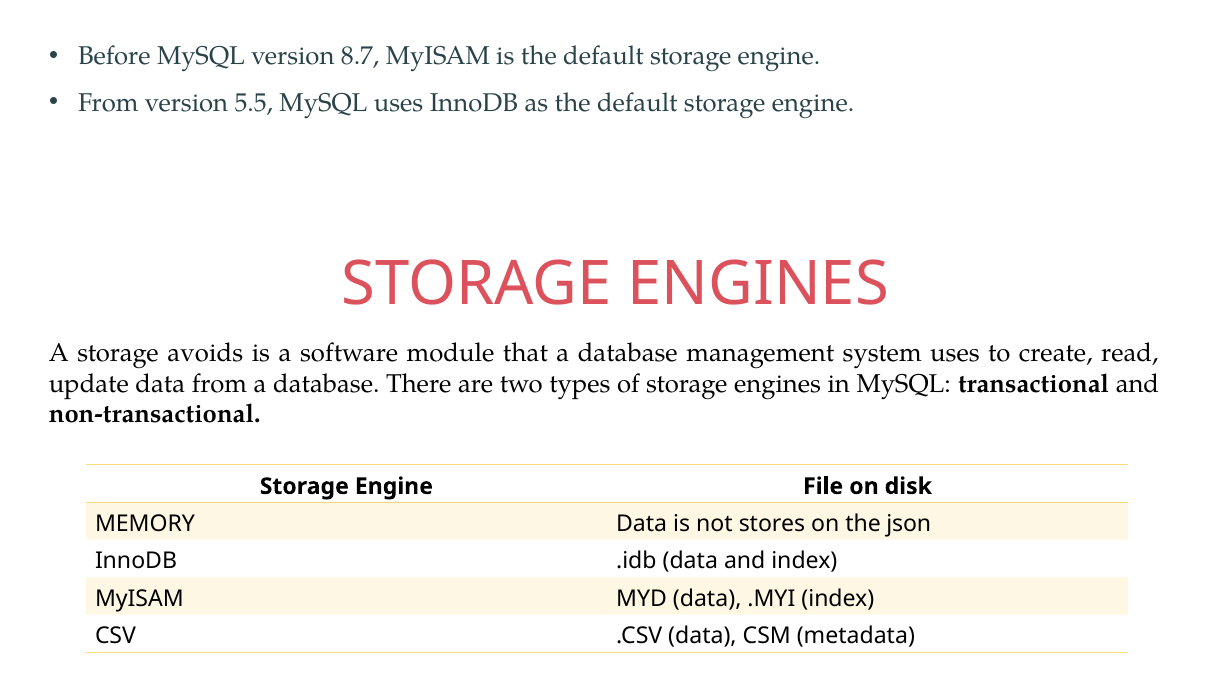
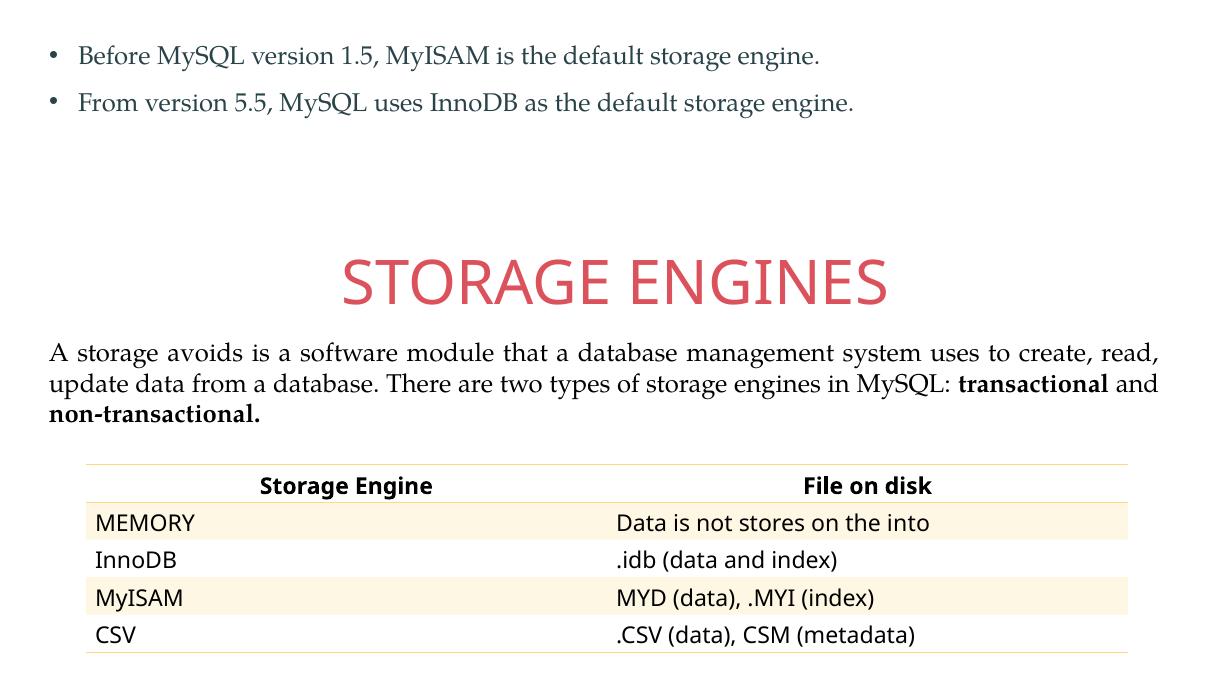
8.7: 8.7 -> 1.5
json: json -> into
